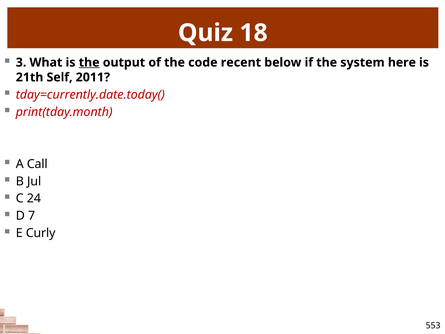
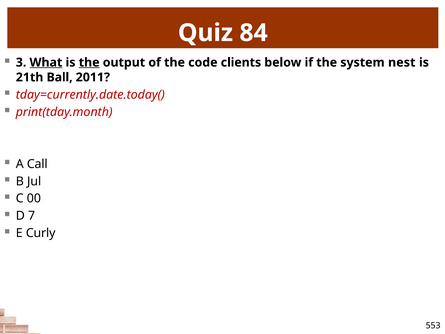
18: 18 -> 84
What underline: none -> present
recent: recent -> clients
here: here -> nest
Self: Self -> Ball
24: 24 -> 00
